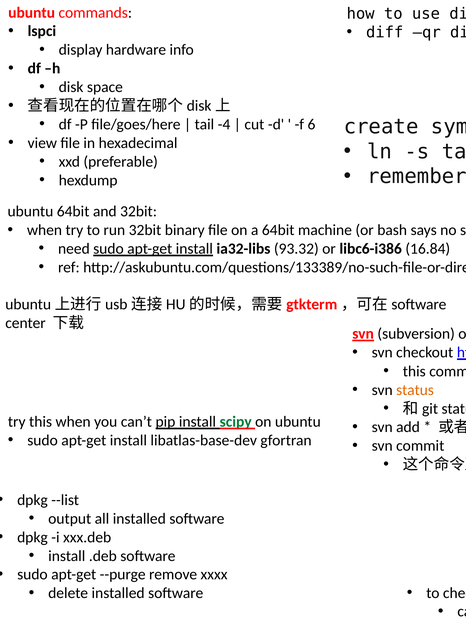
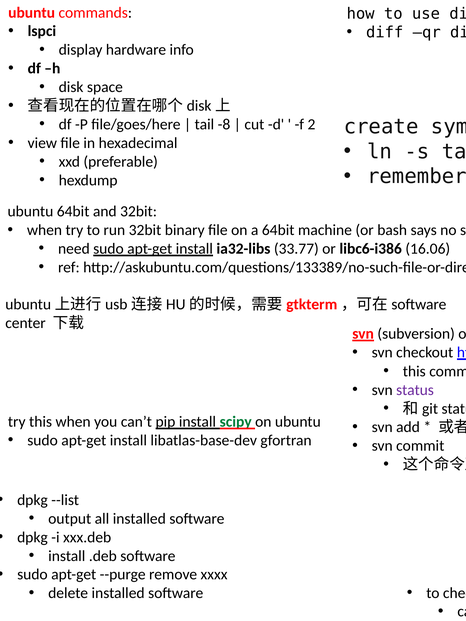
-4: -4 -> -8
6: 6 -> 2
93.32: 93.32 -> 33.77
16.84: 16.84 -> 16.06
status colour: orange -> purple
